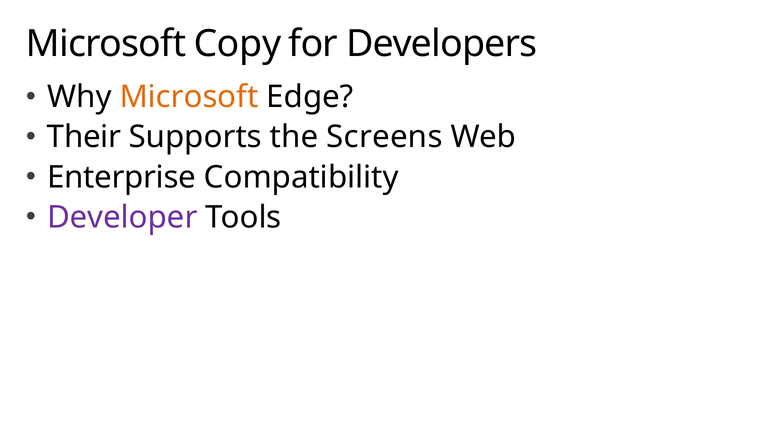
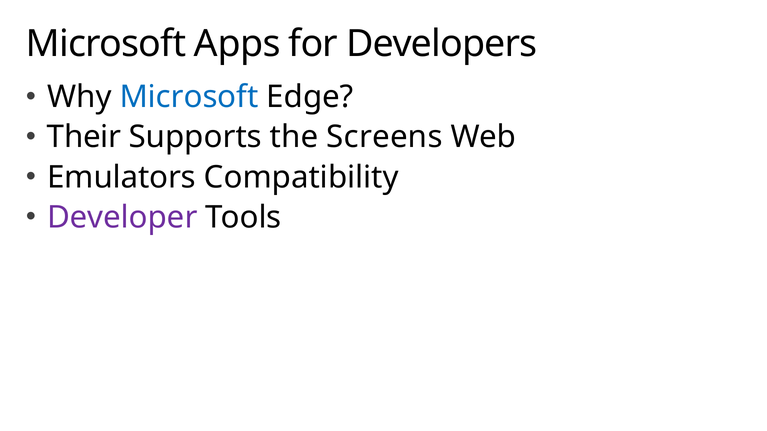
Copy: Copy -> Apps
Microsoft at (189, 97) colour: orange -> blue
Enterprise: Enterprise -> Emulators
